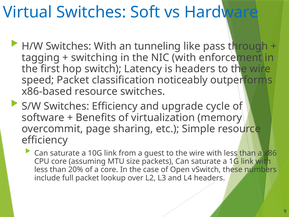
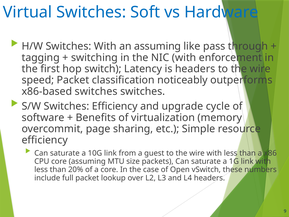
an tunneling: tunneling -> assuming
x86-based resource: resource -> switches
